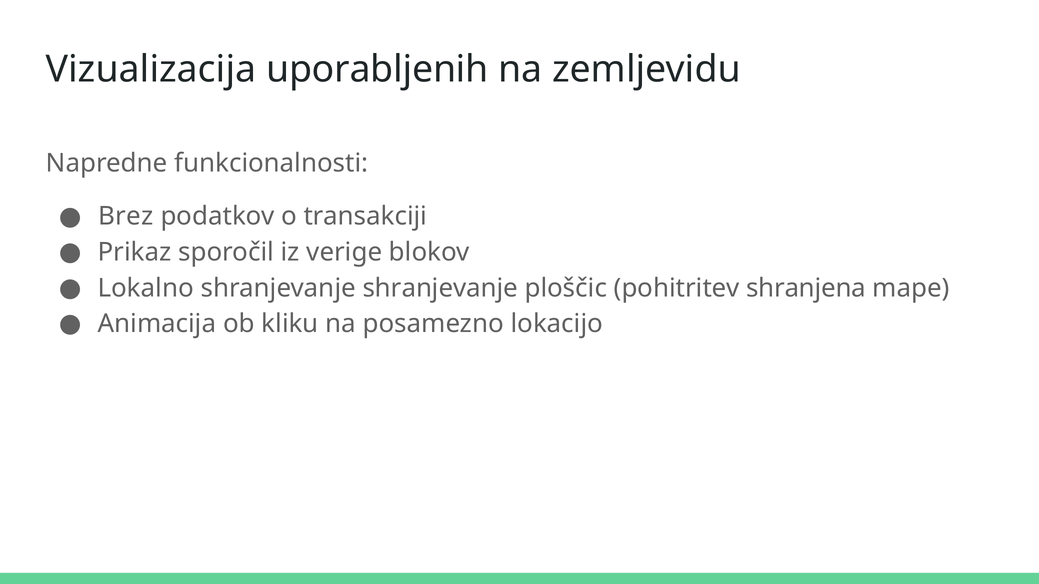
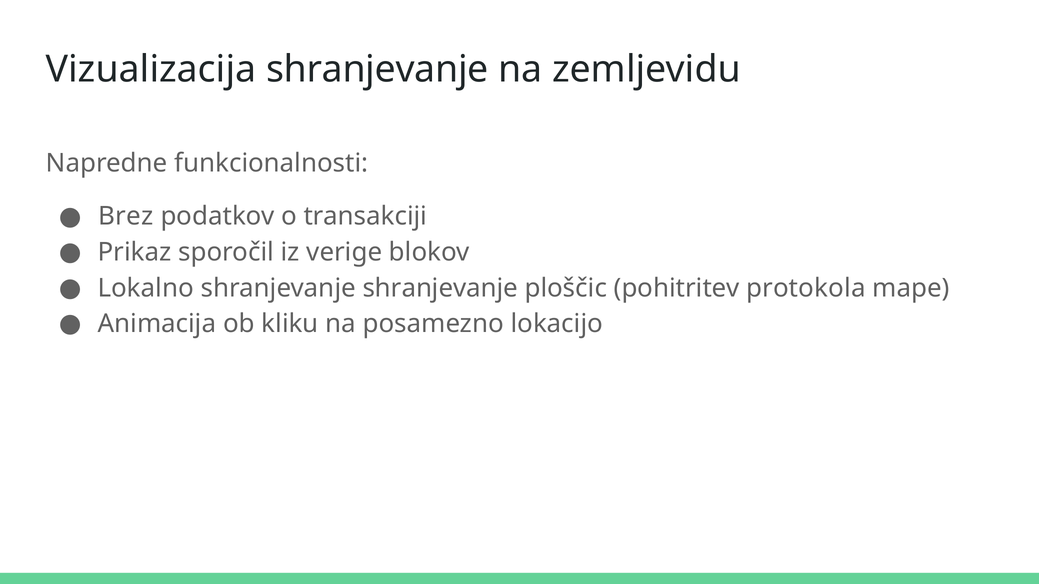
Vizualizacija uporabljenih: uporabljenih -> shranjevanje
shranjena: shranjena -> protokola
